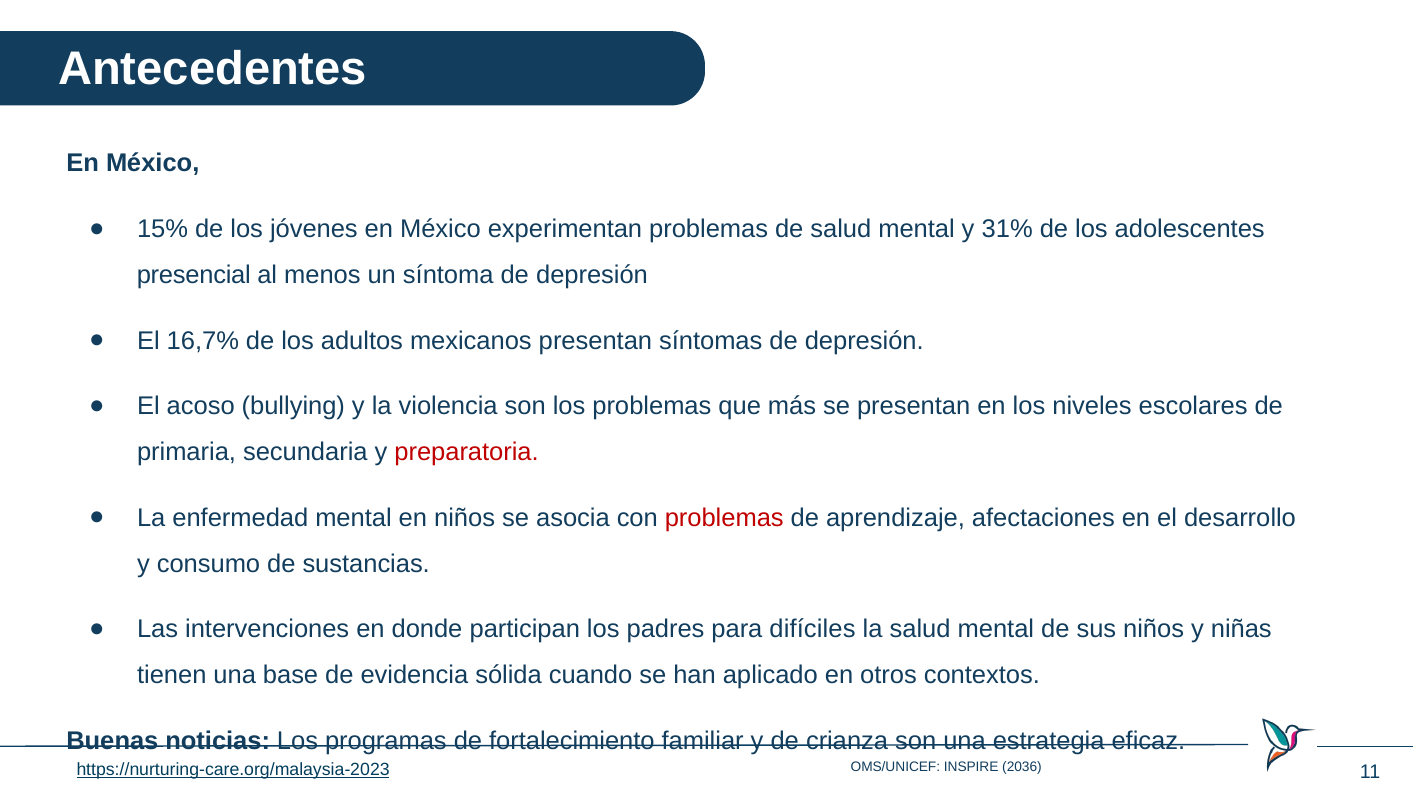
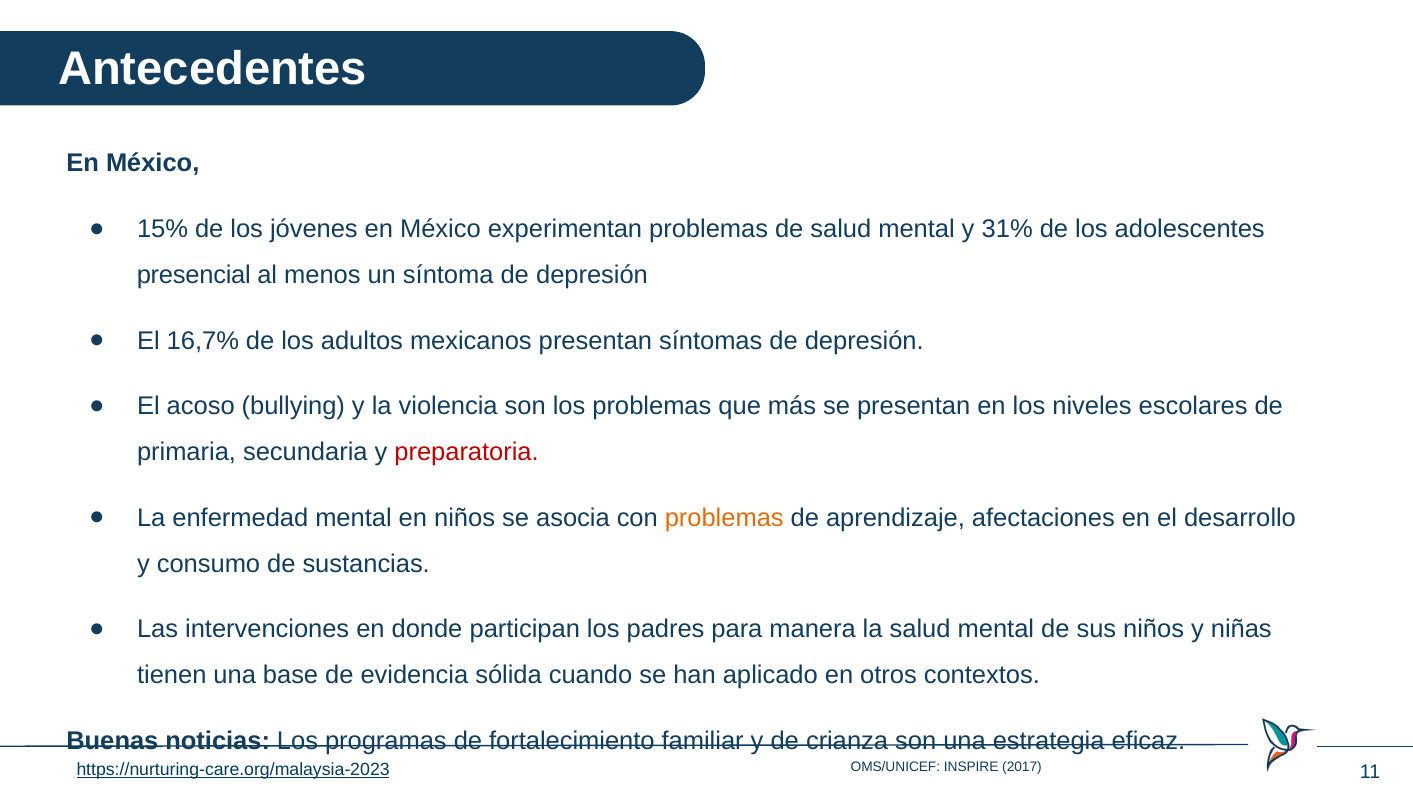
problemas at (724, 518) colour: red -> orange
difíciles: difíciles -> manera
2036: 2036 -> 2017
